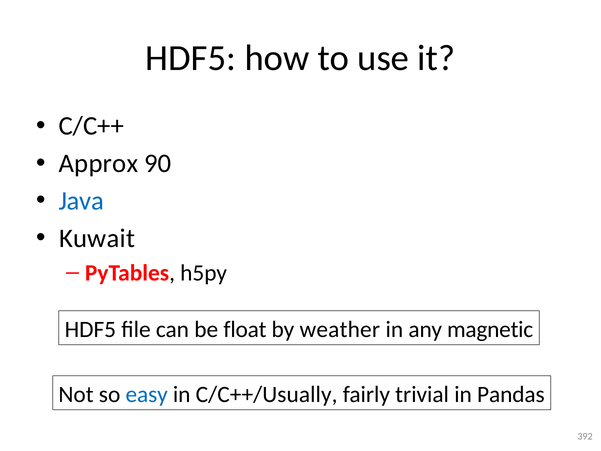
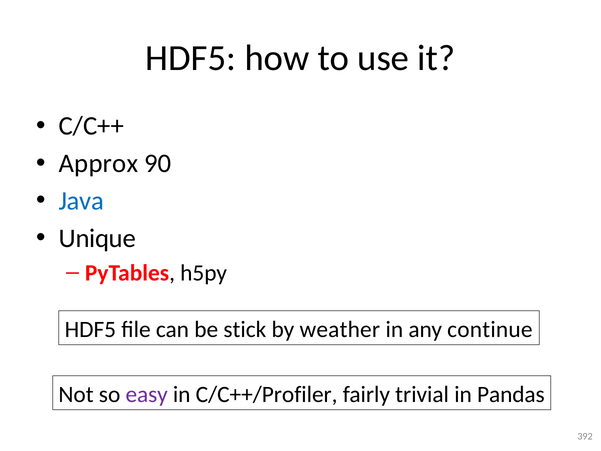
Kuwait: Kuwait -> Unique
float: float -> stick
magnetic: magnetic -> continue
easy colour: blue -> purple
C/C++/Usually: C/C++/Usually -> C/C++/Profiler
